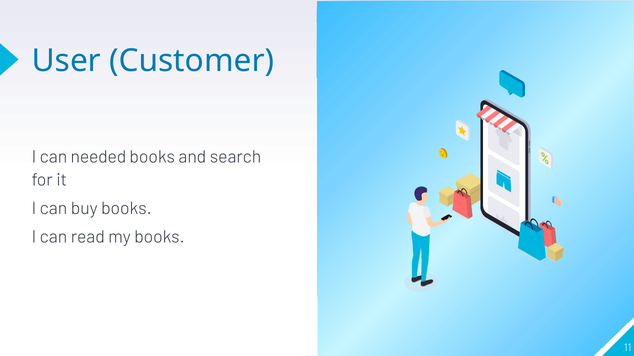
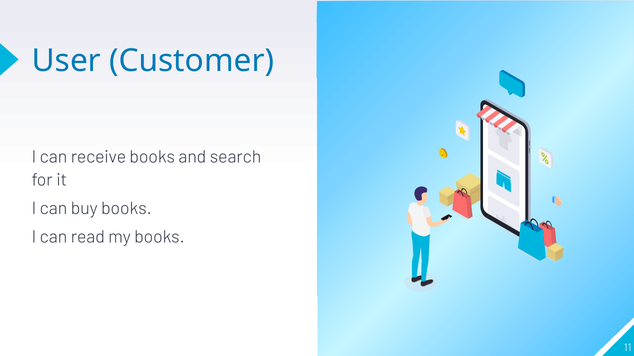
needed: needed -> receive
